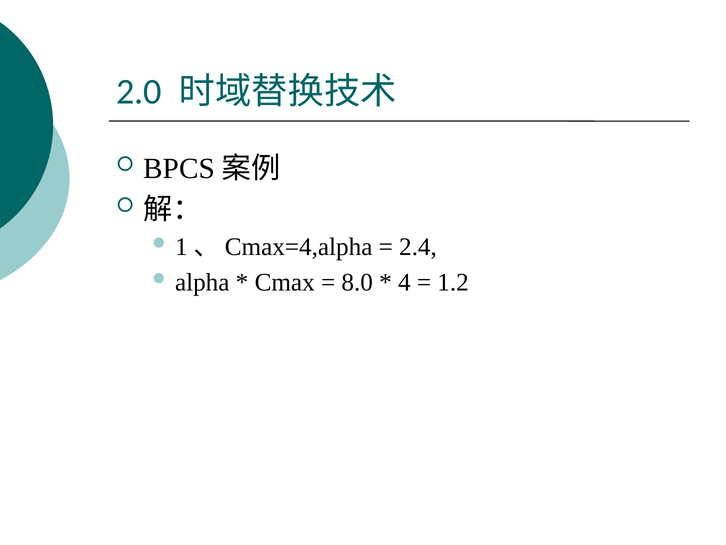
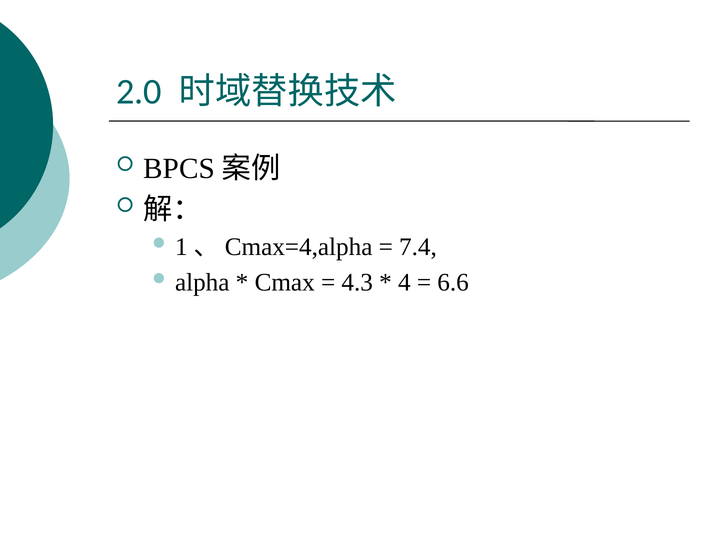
2.4: 2.4 -> 7.4
8.0: 8.0 -> 4.3
1.2: 1.2 -> 6.6
